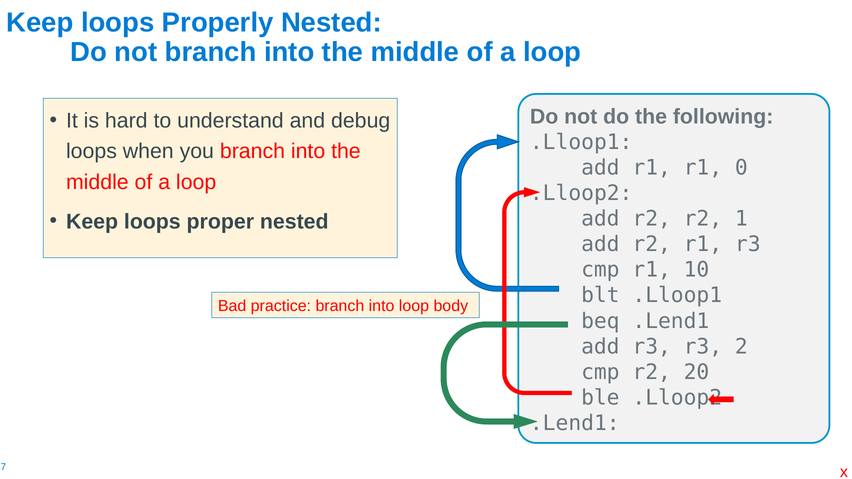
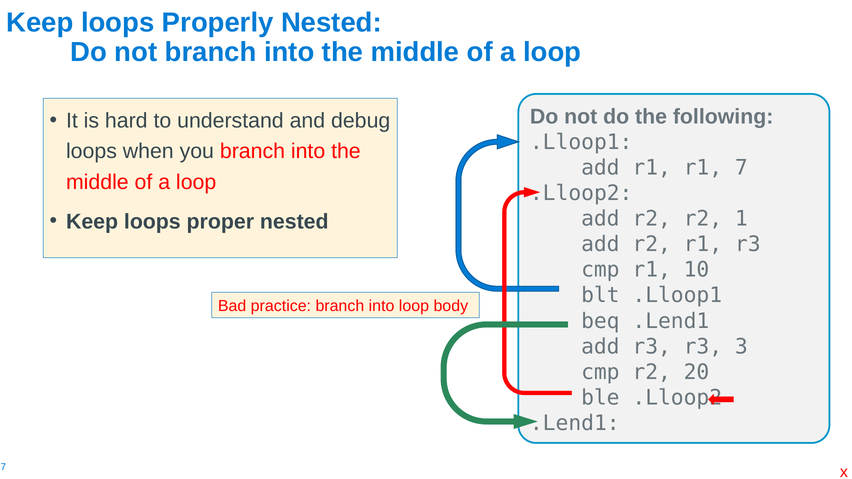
0: 0 -> 7
2: 2 -> 3
